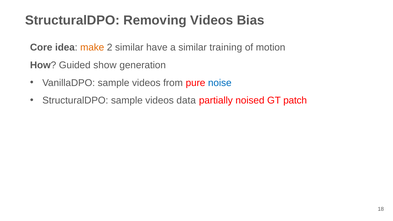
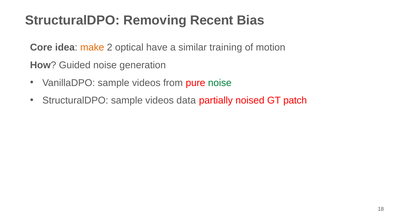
Removing Videos: Videos -> Recent
2 similar: similar -> optical
Guided show: show -> noise
noise at (220, 83) colour: blue -> green
